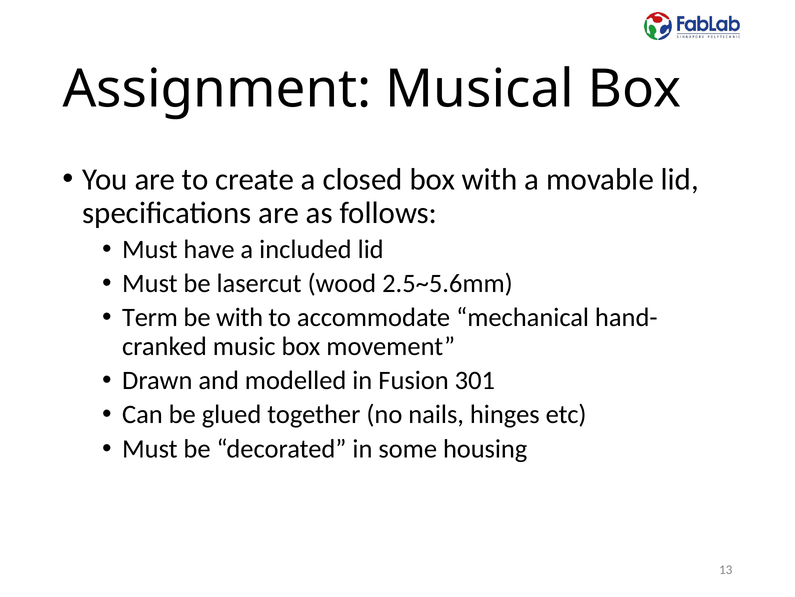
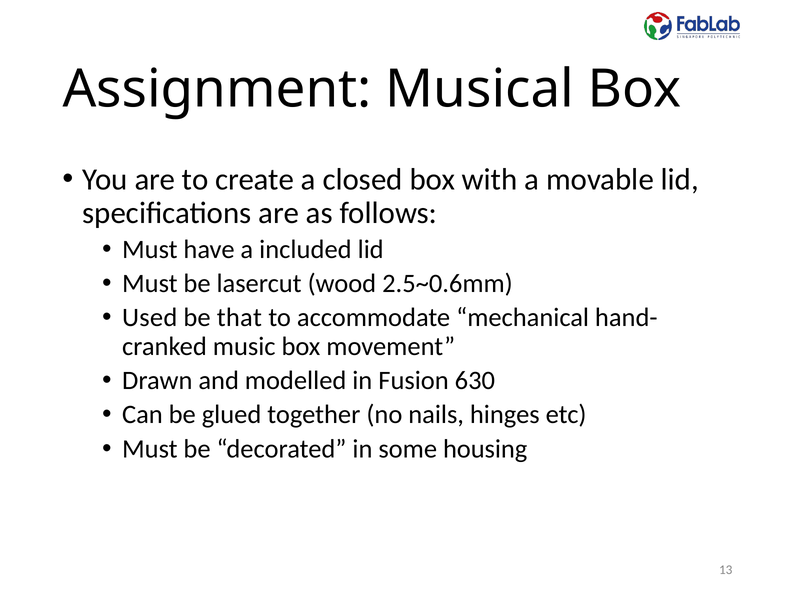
2.5~5.6mm: 2.5~5.6mm -> 2.5~0.6mm
Term: Term -> Used
be with: with -> that
301: 301 -> 630
